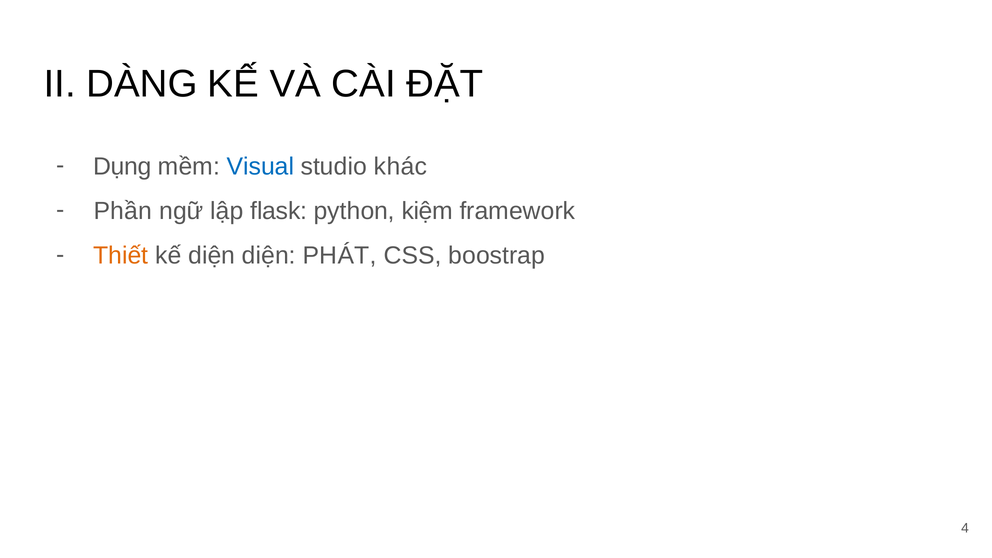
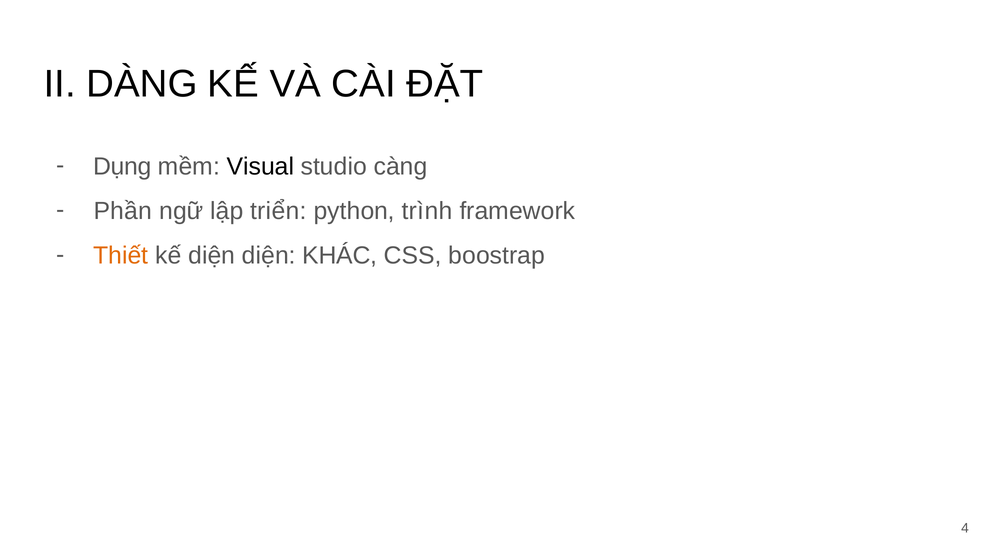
Visual colour: blue -> black
khác: khác -> càng
flask: flask -> triển
kiệm: kiệm -> trình
PHÁT: PHÁT -> KHÁC
